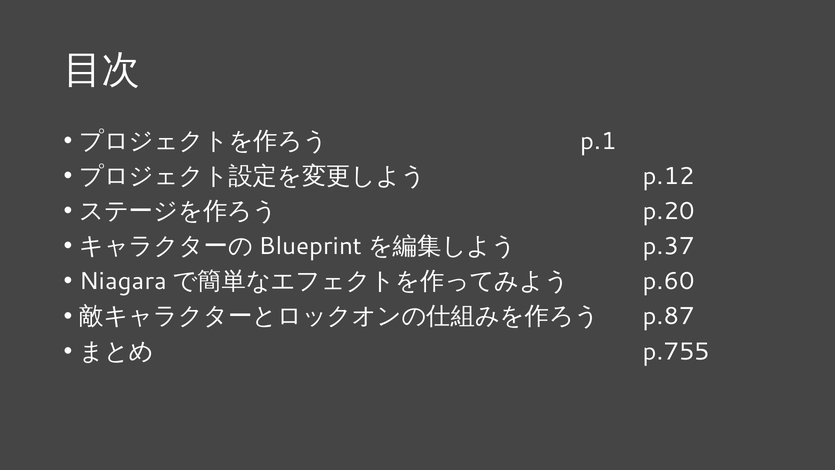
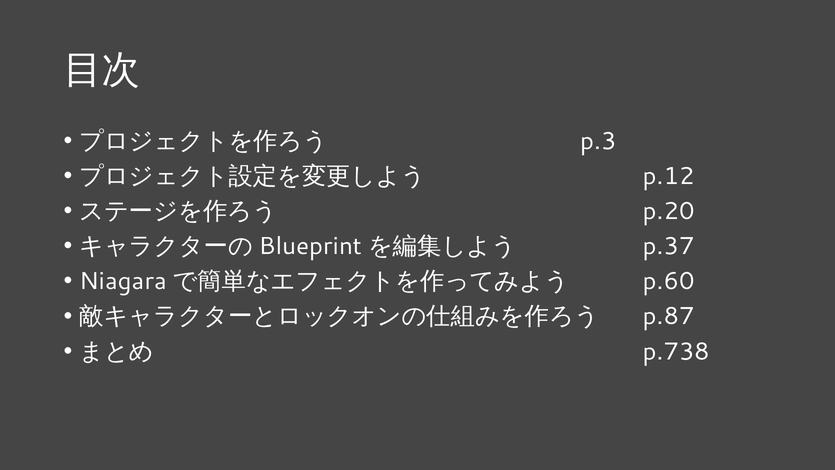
p.1: p.1 -> p.3
p.755: p.755 -> p.738
